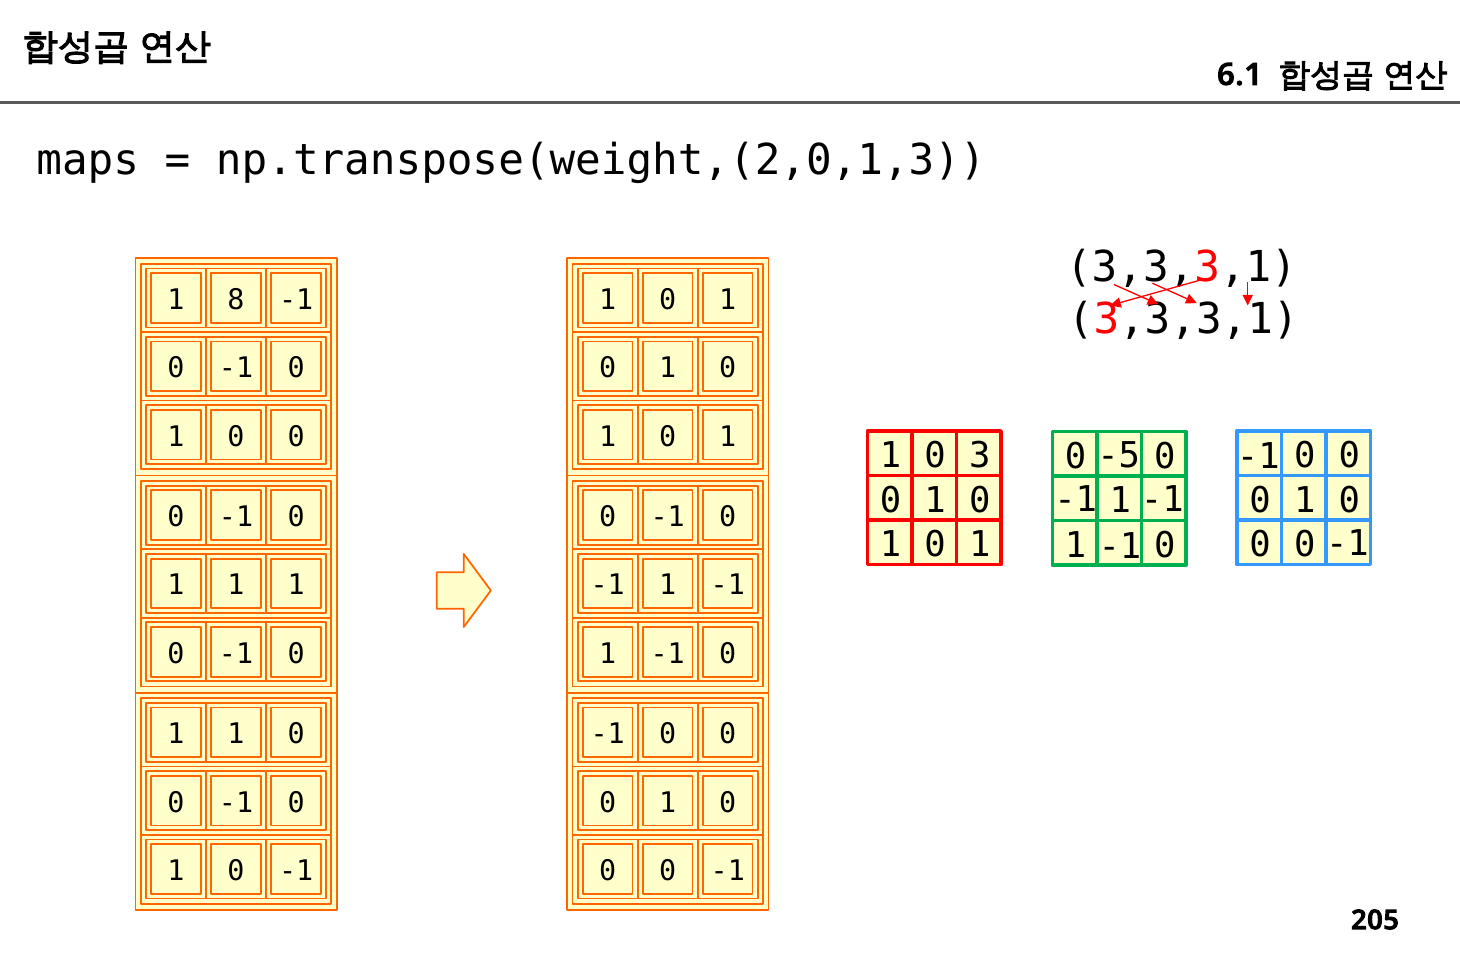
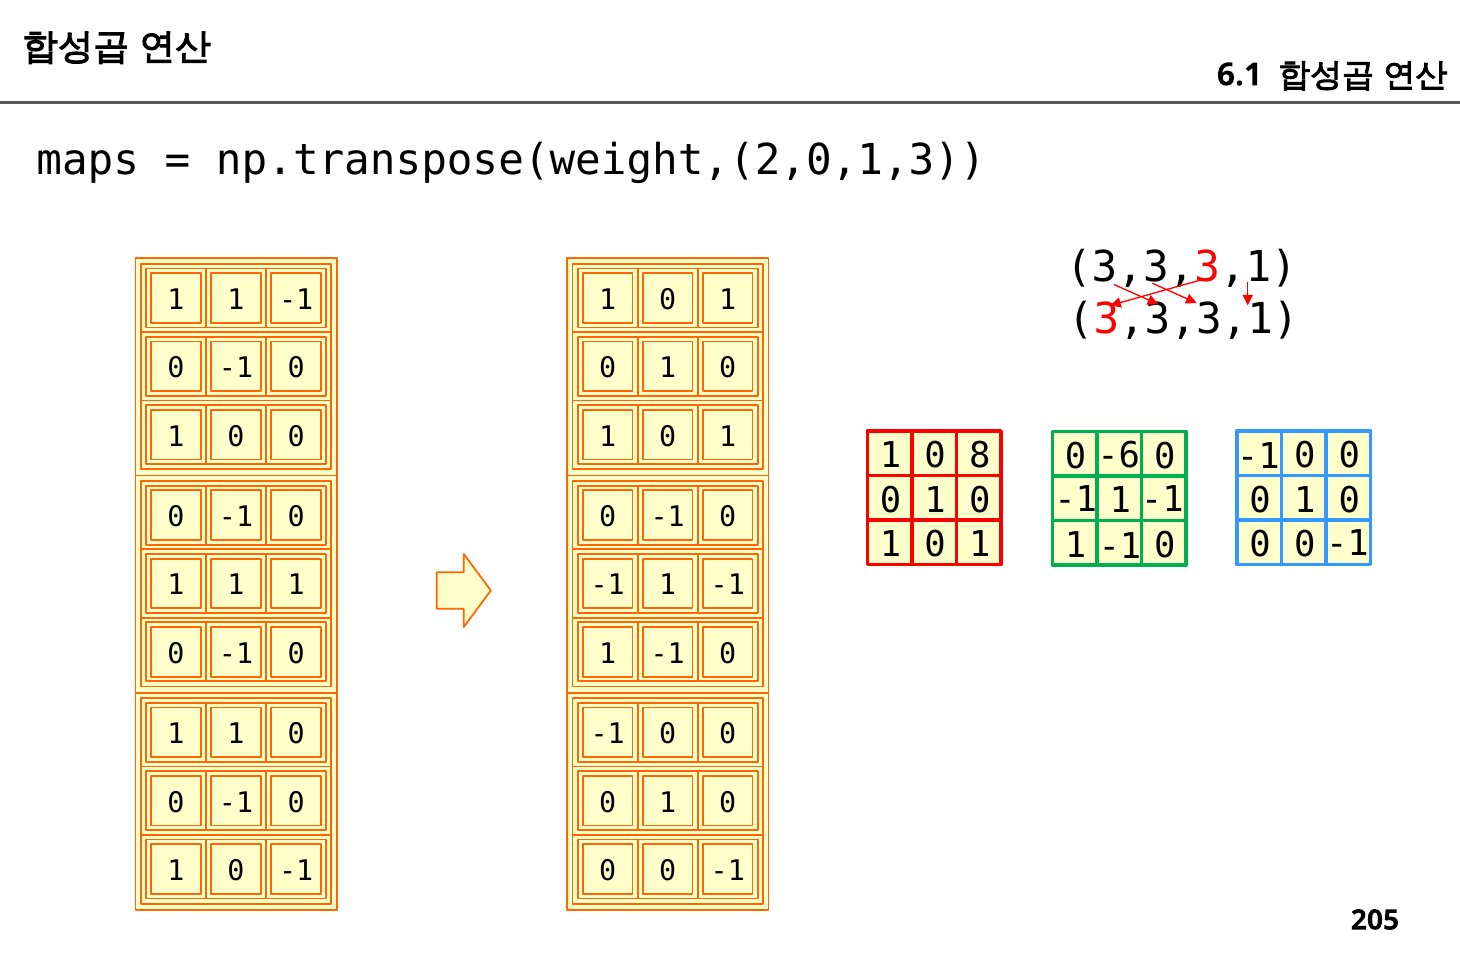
8 at (236, 300): 8 -> 1
-5: -5 -> -6
3: 3 -> 8
